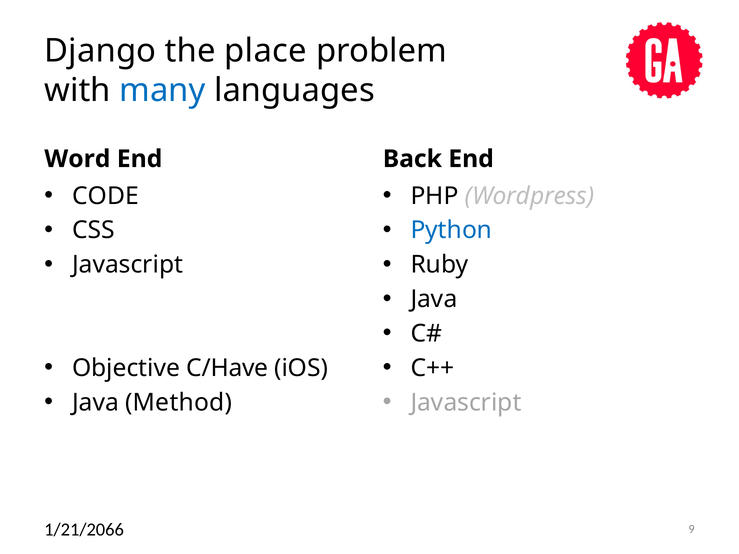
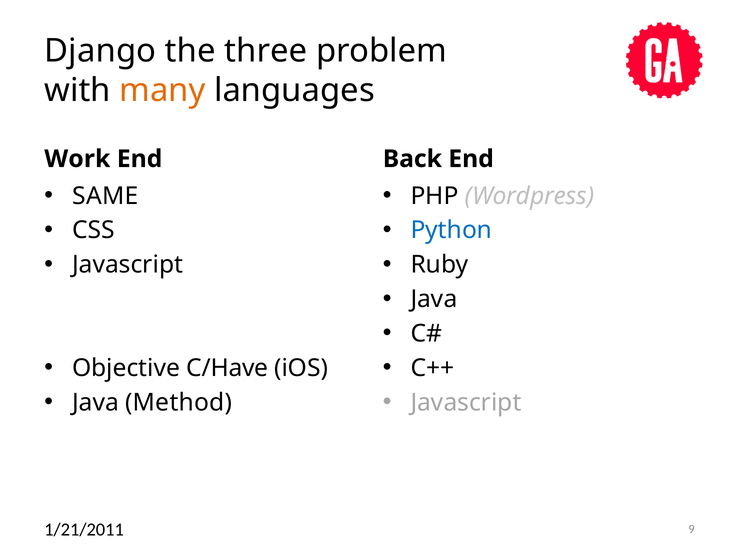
place: place -> three
many colour: blue -> orange
Word: Word -> Work
CODE: CODE -> SAME
1/21/2066: 1/21/2066 -> 1/21/2011
